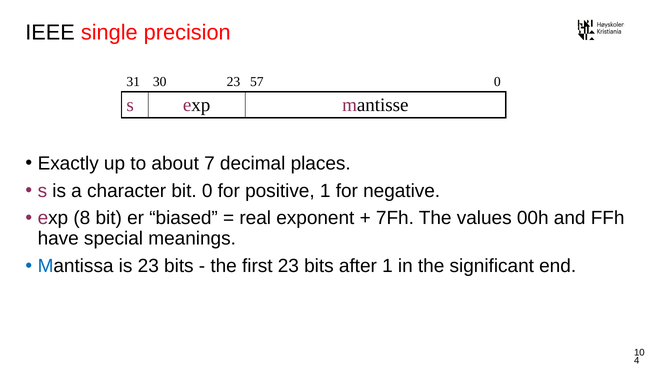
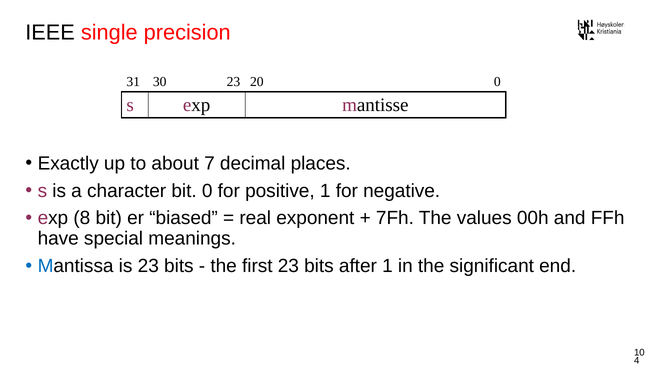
57: 57 -> 20
